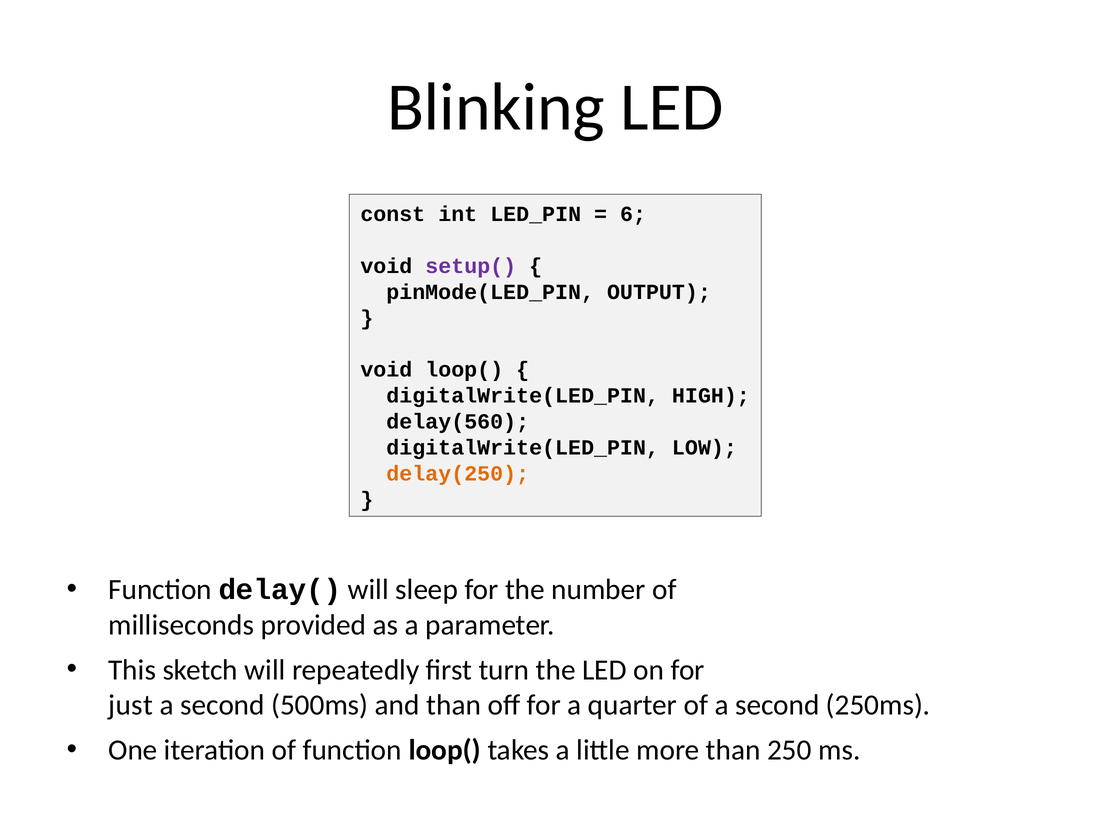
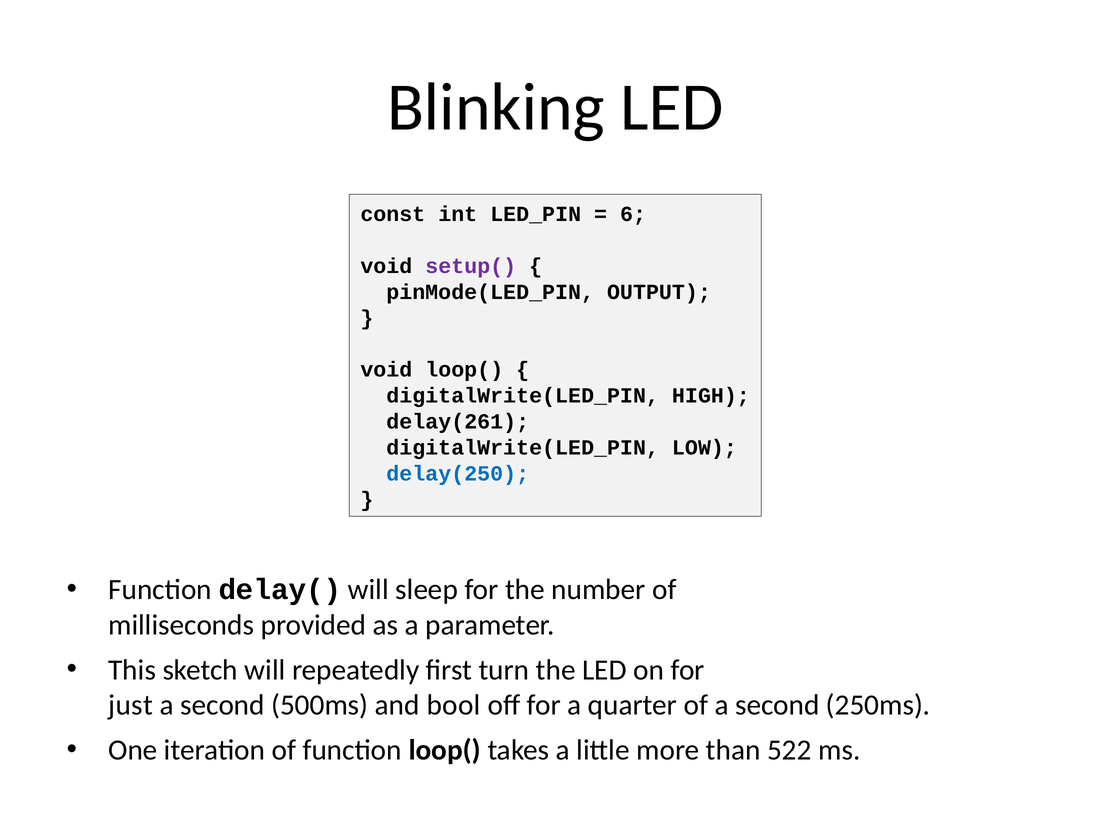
delay(560: delay(560 -> delay(261
delay(250 colour: orange -> blue
and than: than -> bool
250: 250 -> 522
